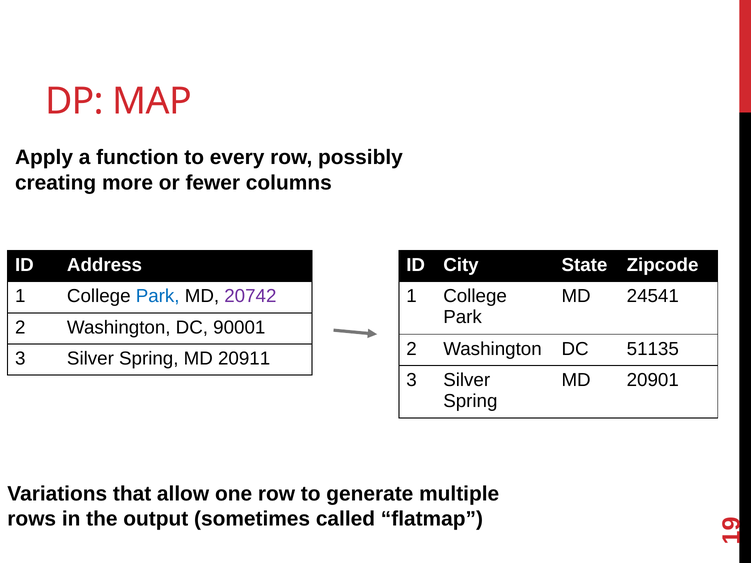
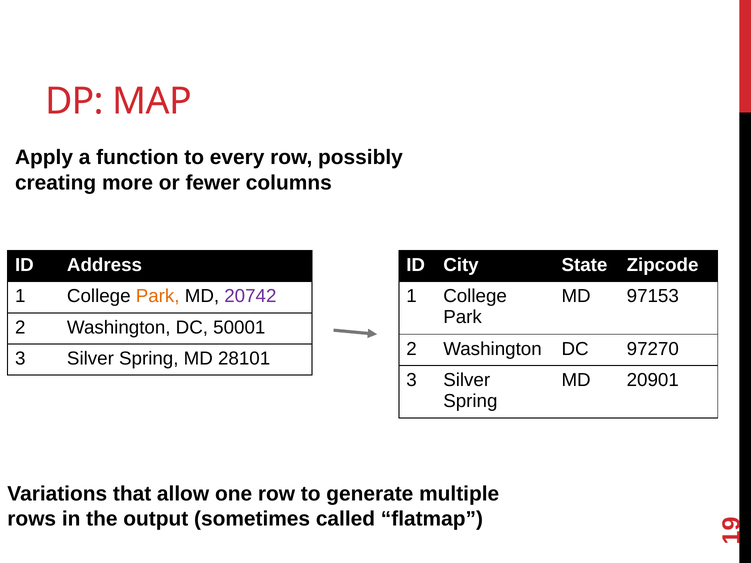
Park at (158, 296) colour: blue -> orange
24541: 24541 -> 97153
90001: 90001 -> 50001
51135: 51135 -> 97270
20911: 20911 -> 28101
